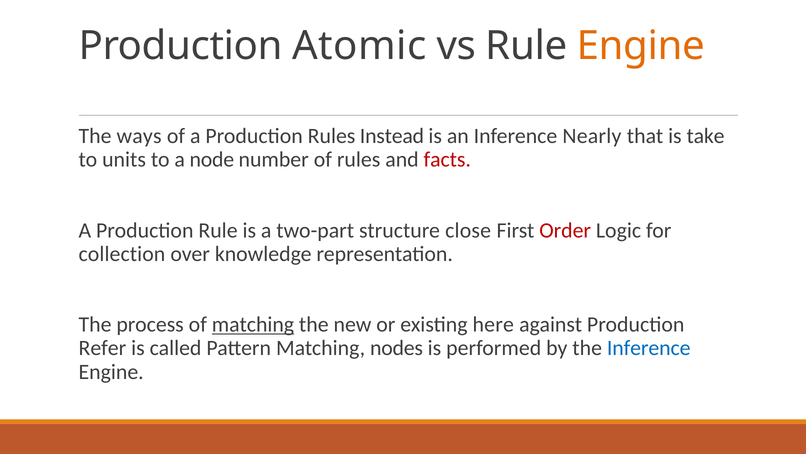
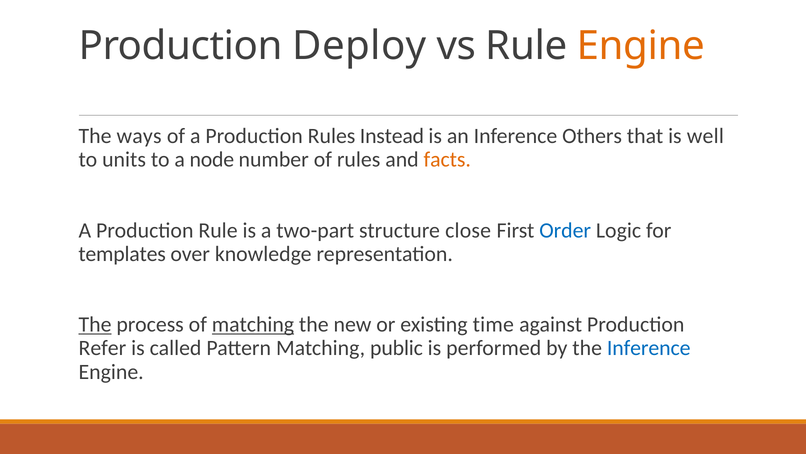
Atomic: Atomic -> Deploy
Nearly: Nearly -> Others
take: take -> well
facts colour: red -> orange
Order colour: red -> blue
collection: collection -> templates
The at (95, 324) underline: none -> present
here: here -> time
nodes: nodes -> public
